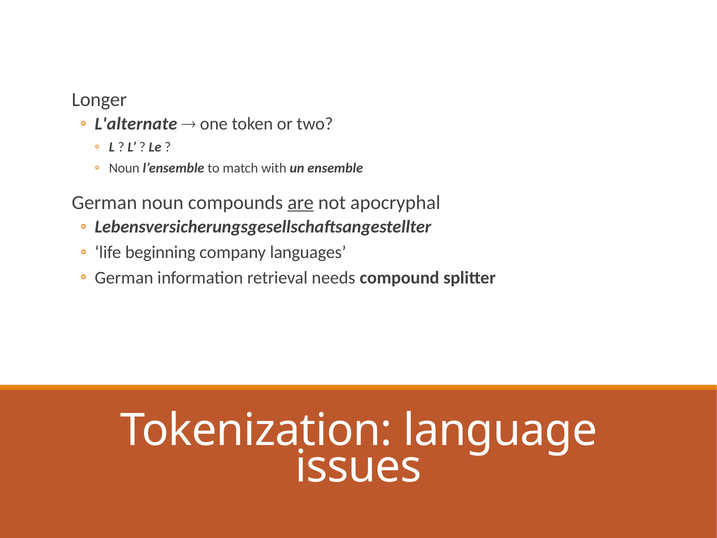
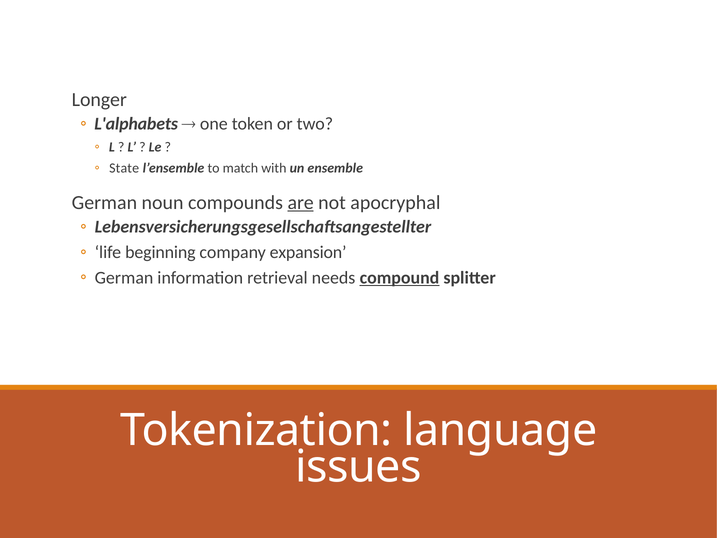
L'alternate: L'alternate -> L'alphabets
Noun at (124, 168): Noun -> State
languages: languages -> expansion
compound underline: none -> present
